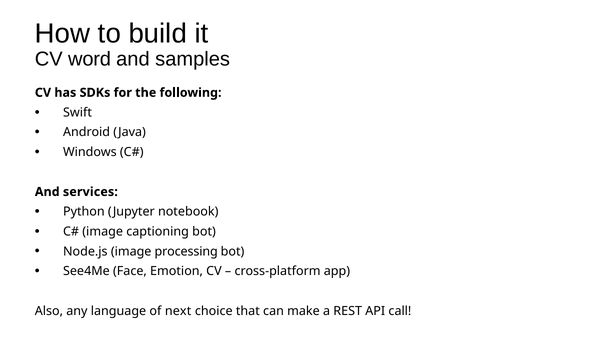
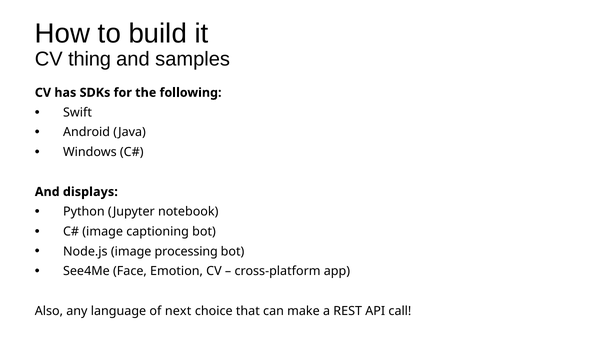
word: word -> thing
services: services -> displays
